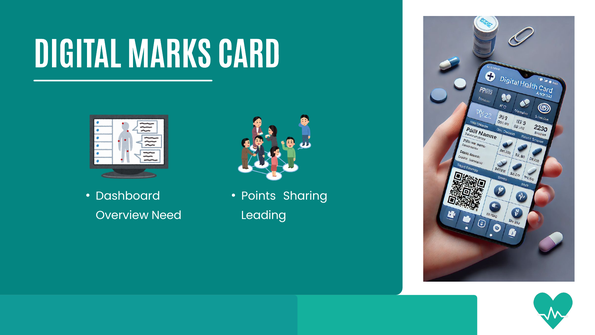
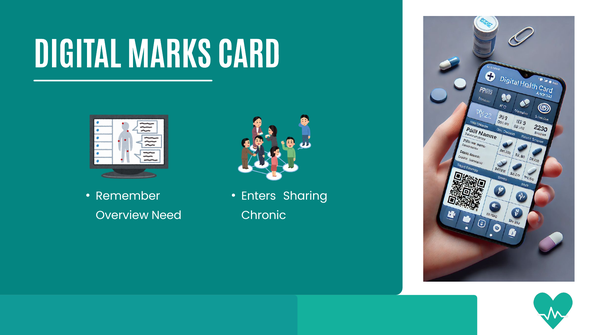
Dashboard: Dashboard -> Remember
Points: Points -> Enters
Leading: Leading -> Chronic
